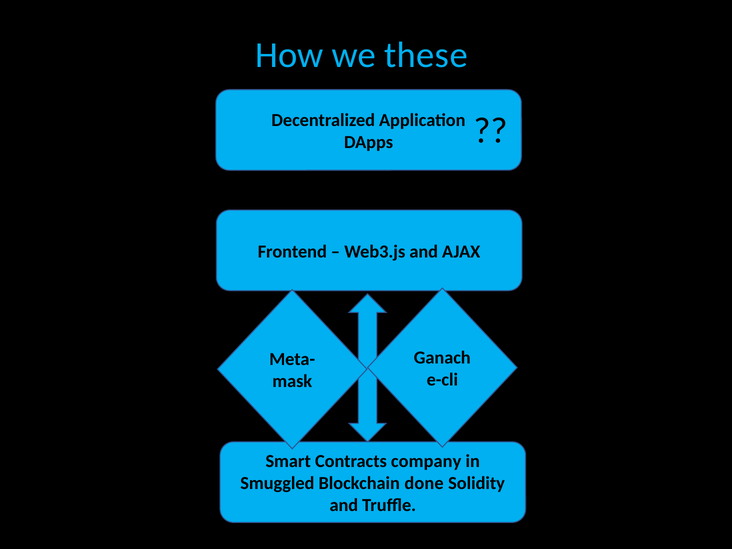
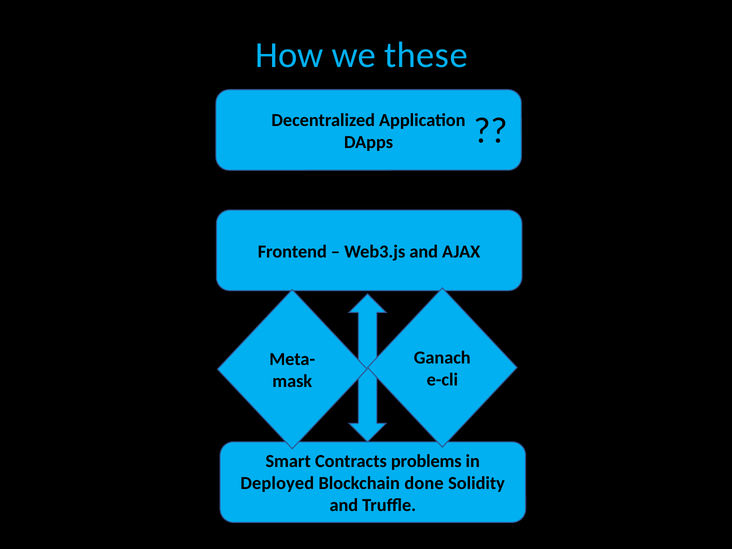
company: company -> problems
Smuggled: Smuggled -> Deployed
